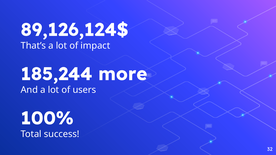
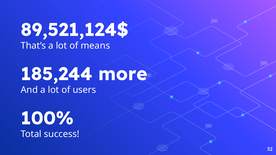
89,126,124$: 89,126,124$ -> 89,521,124$
impact: impact -> means
